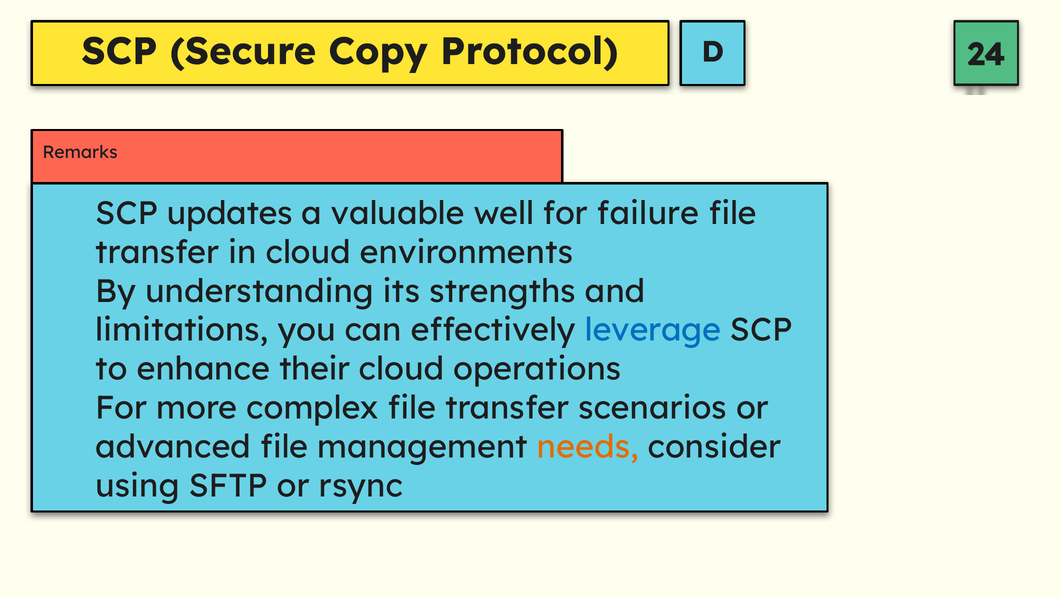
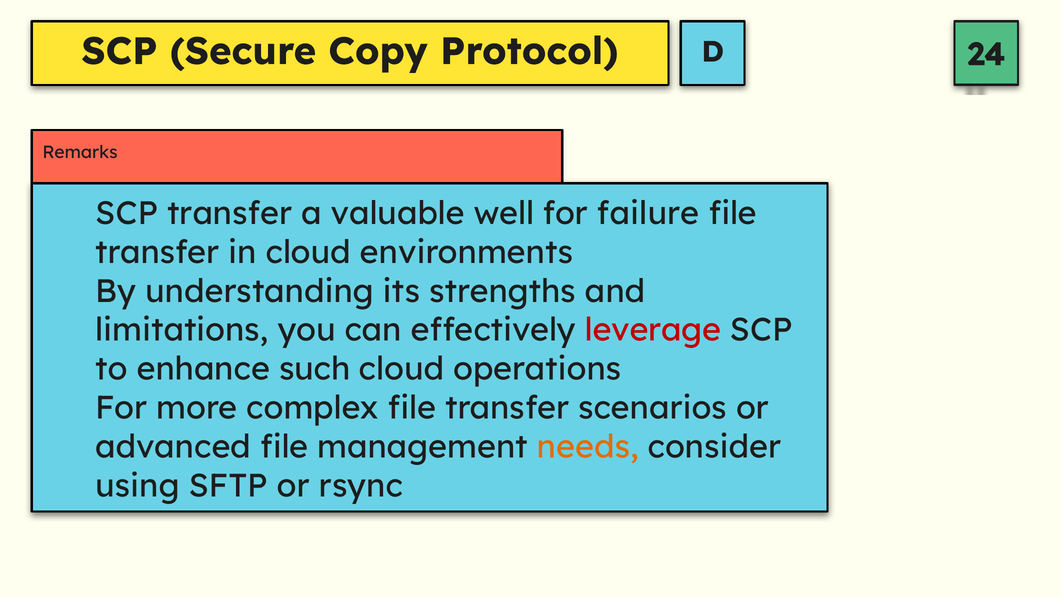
SCP updates: updates -> transfer
leverage colour: blue -> red
their: their -> such
